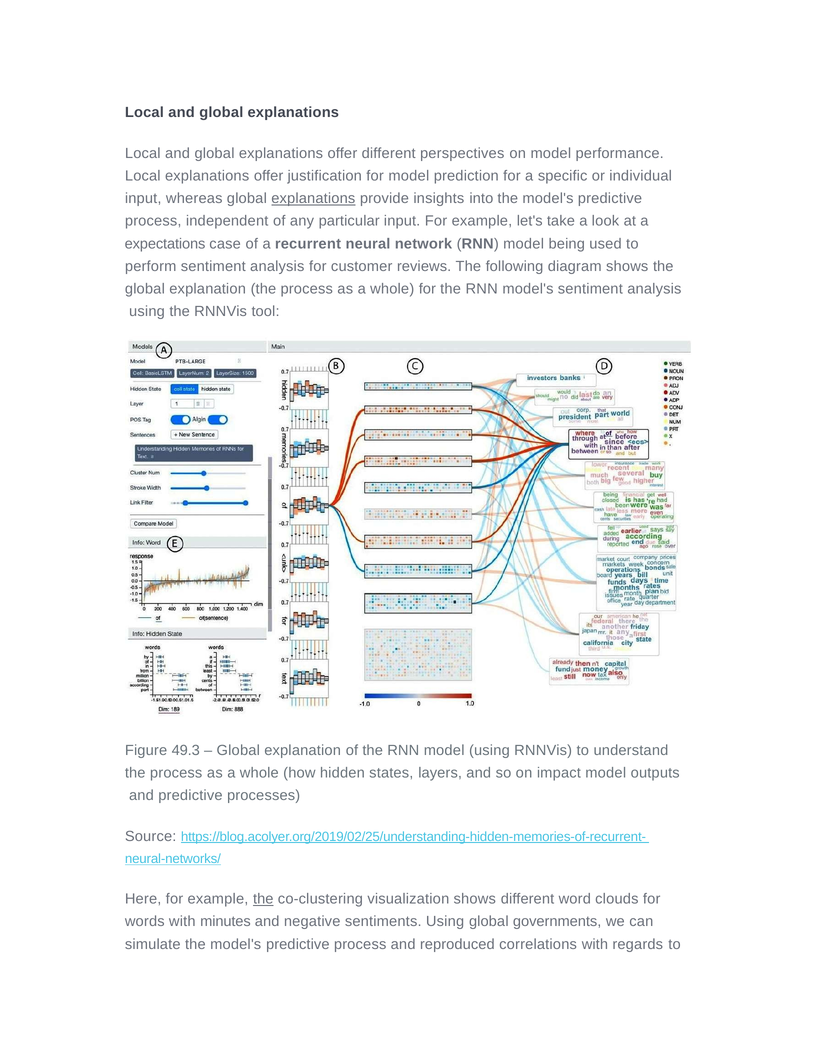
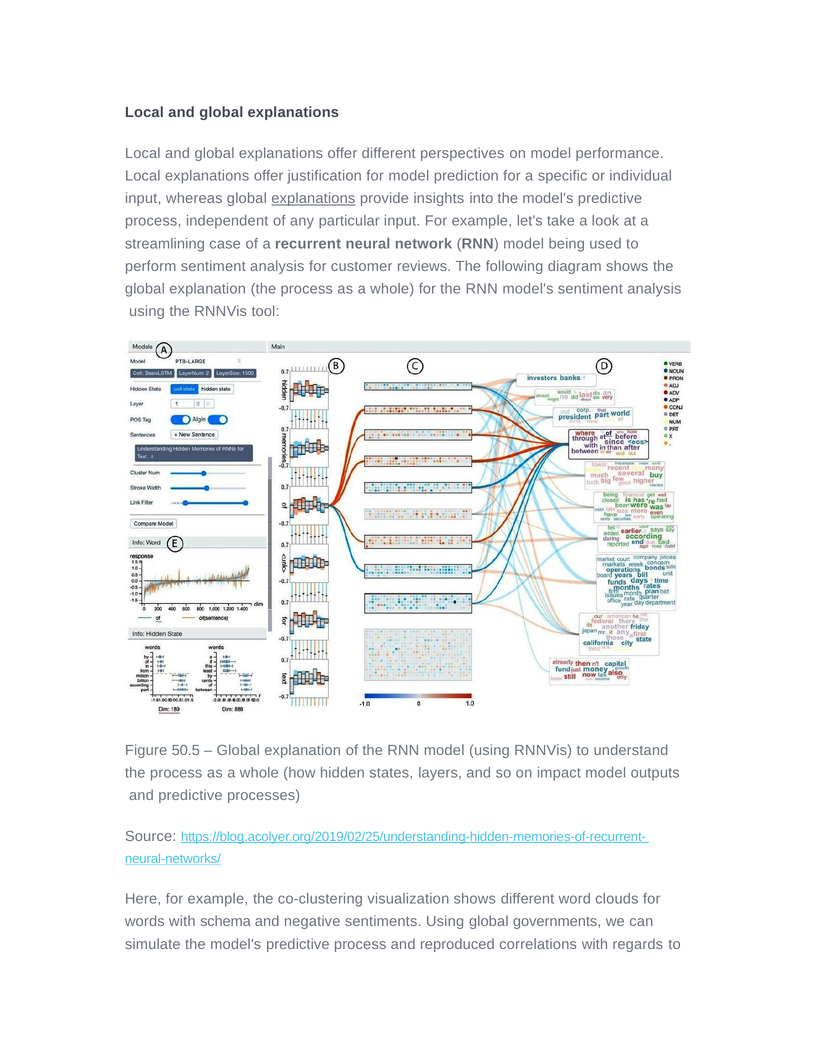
expectations: expectations -> streamlining
49.3: 49.3 -> 50.5
the at (263, 898) underline: present -> none
minutes: minutes -> schema
